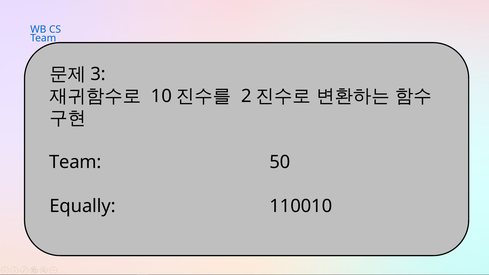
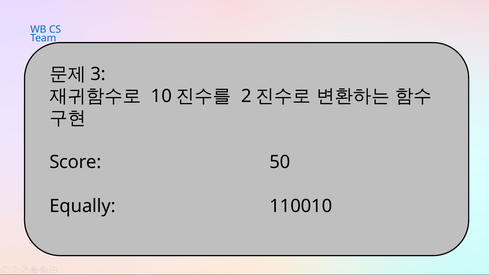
Team at (75, 162): Team -> Score
